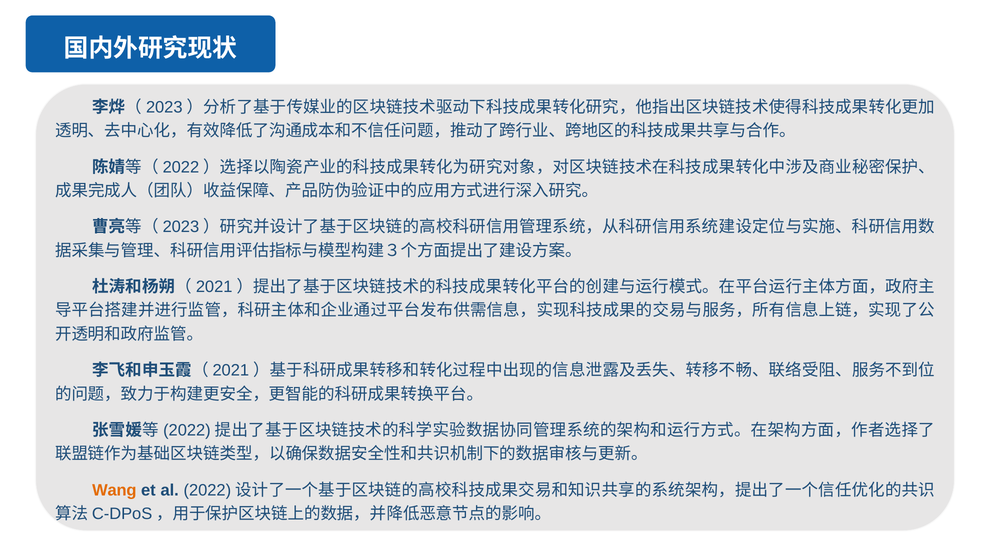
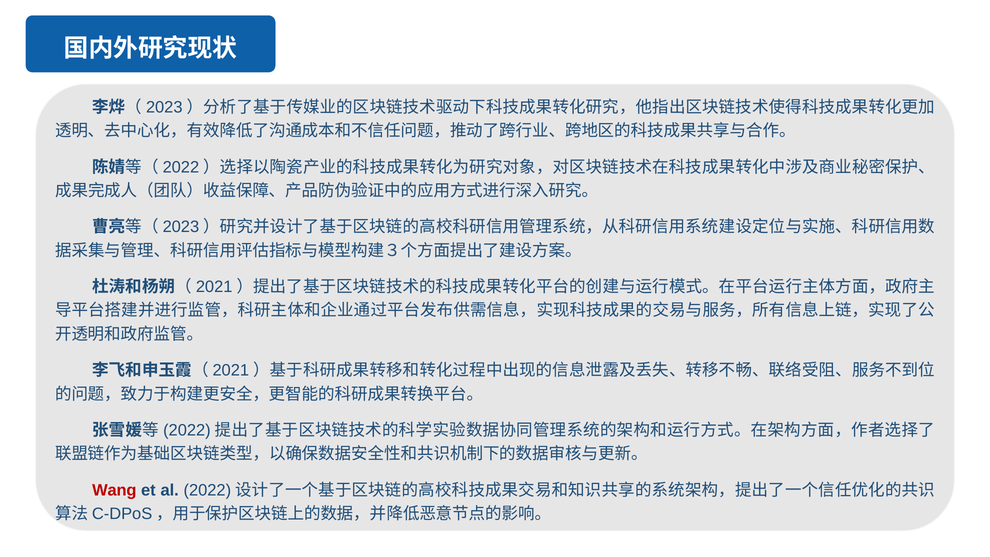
Wang colour: orange -> red
